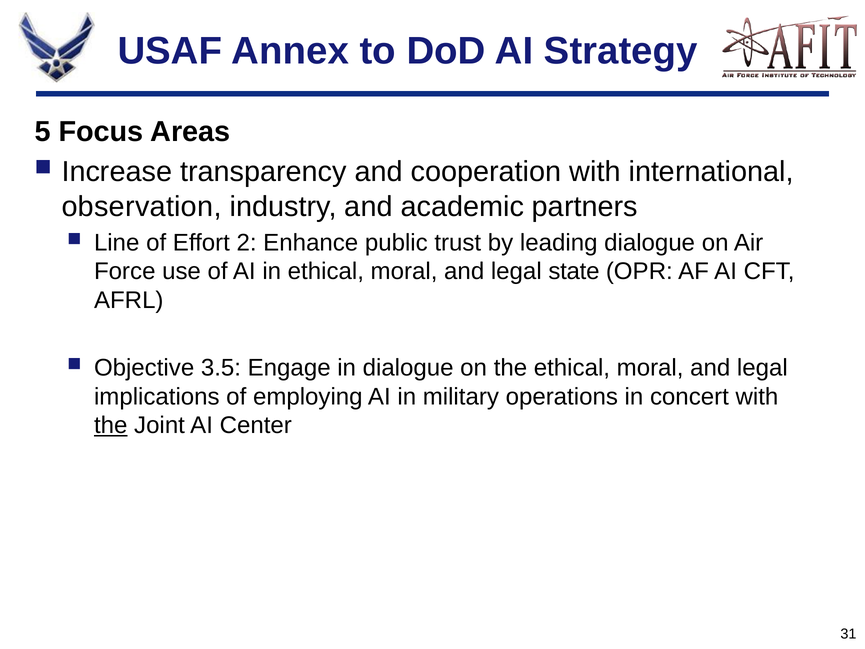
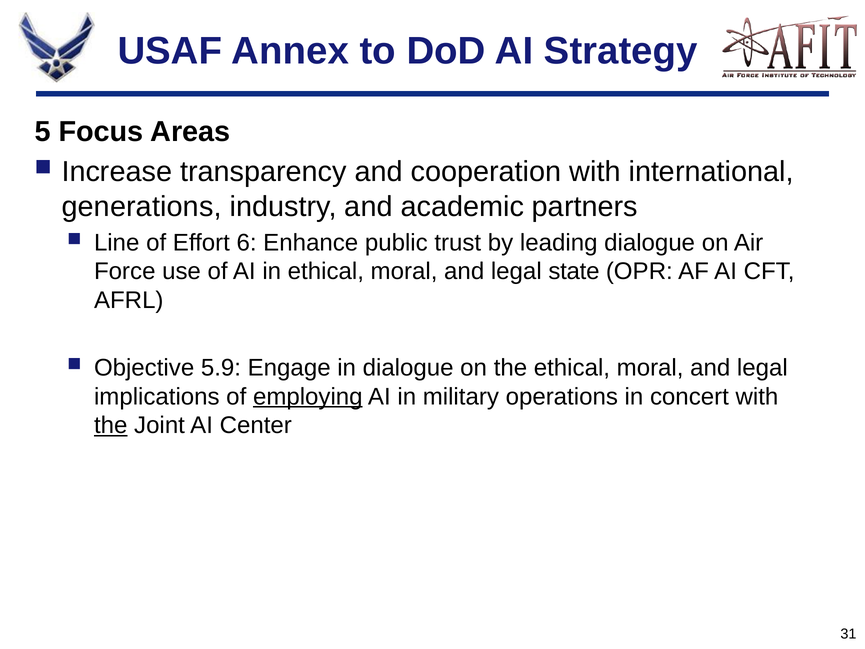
observation: observation -> generations
2: 2 -> 6
3.5: 3.5 -> 5.9
employing underline: none -> present
